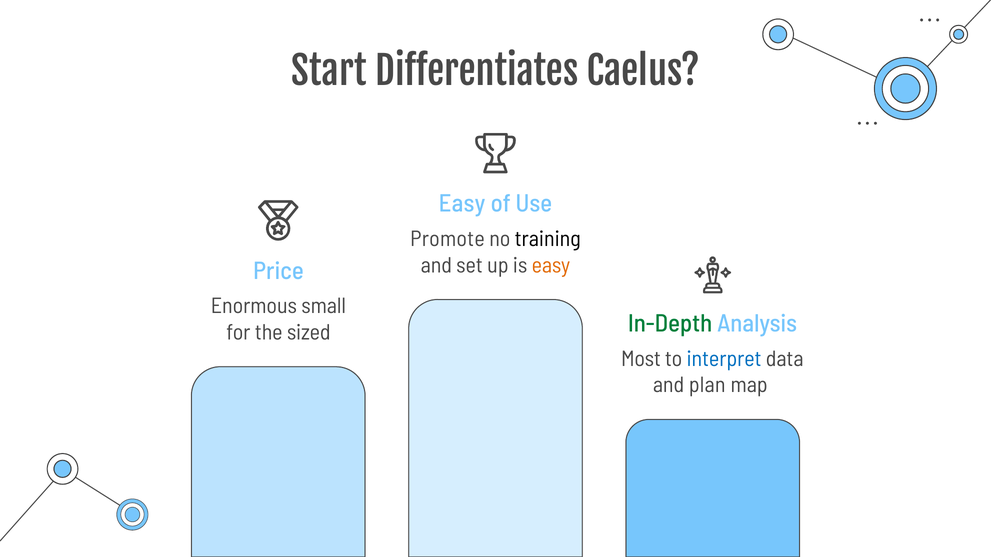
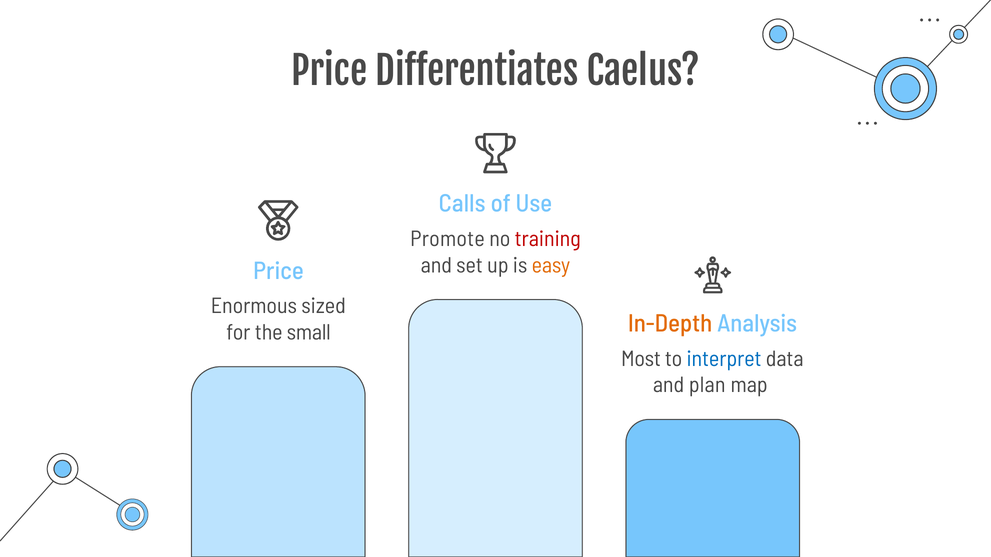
Start at (329, 72): Start -> Price
Easy at (462, 204): Easy -> Calls
training colour: black -> red
small: small -> sized
In-Depth colour: green -> orange
sized: sized -> small
